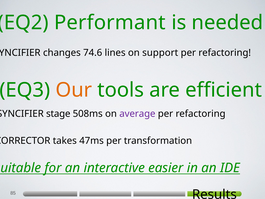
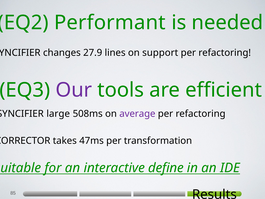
74.6: 74.6 -> 27.9
Our colour: orange -> purple
stage: stage -> large
easier: easier -> define
